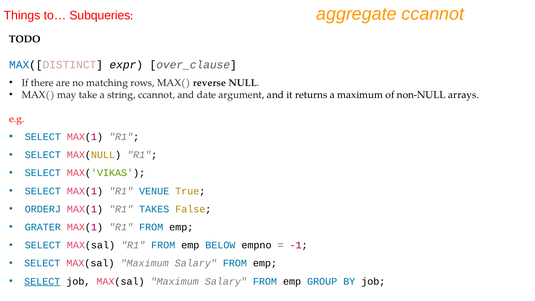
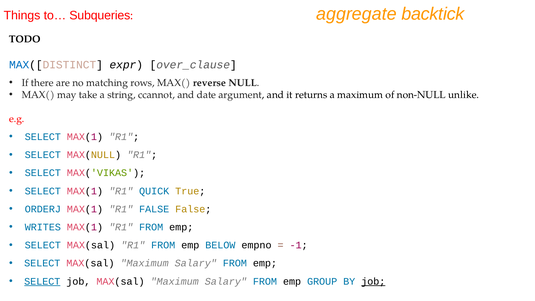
aggregate ccannot: ccannot -> backtick
arrays: arrays -> unlike
VENUE: VENUE -> QUICK
R1 TAKES: TAKES -> FALSE
GRATER: GRATER -> WRITES
job at (373, 281) underline: none -> present
